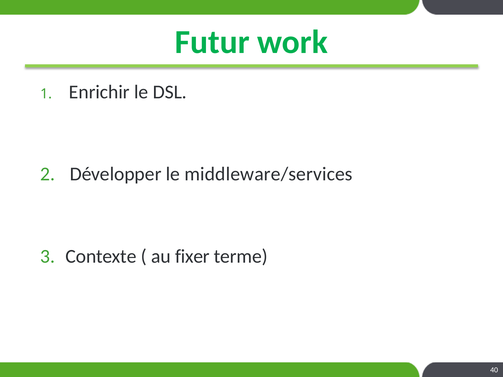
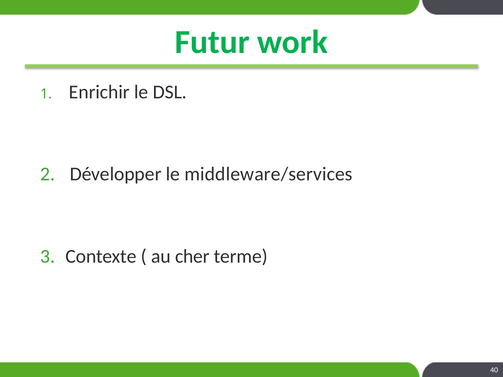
fixer: fixer -> cher
